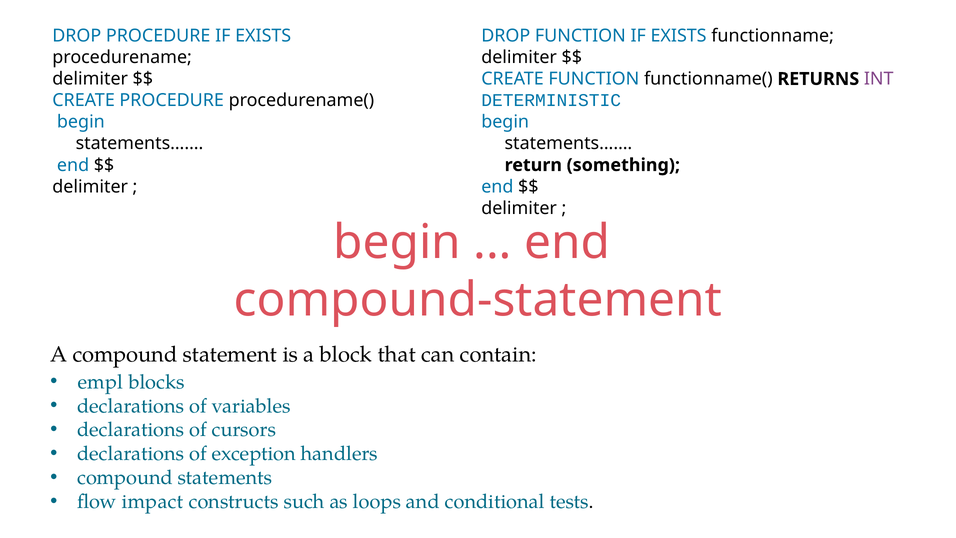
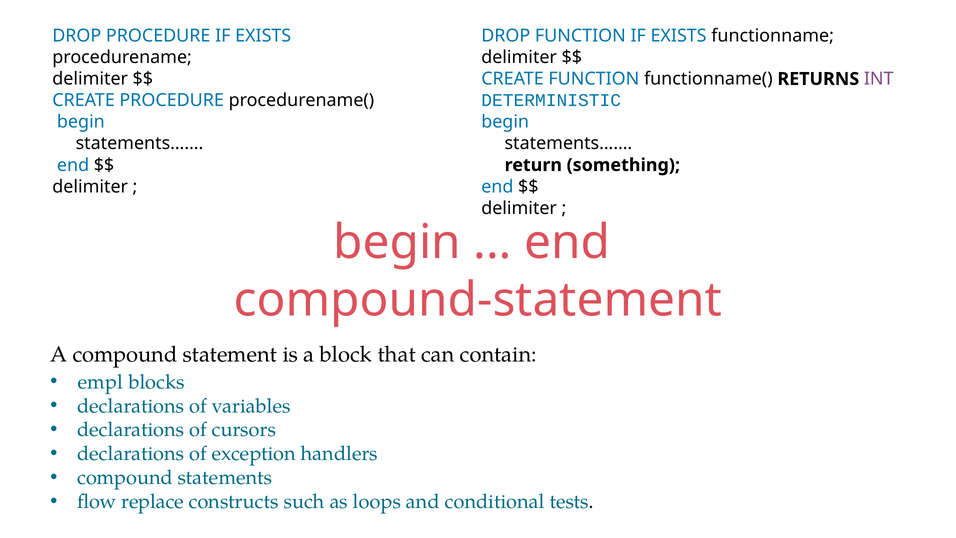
impact: impact -> replace
